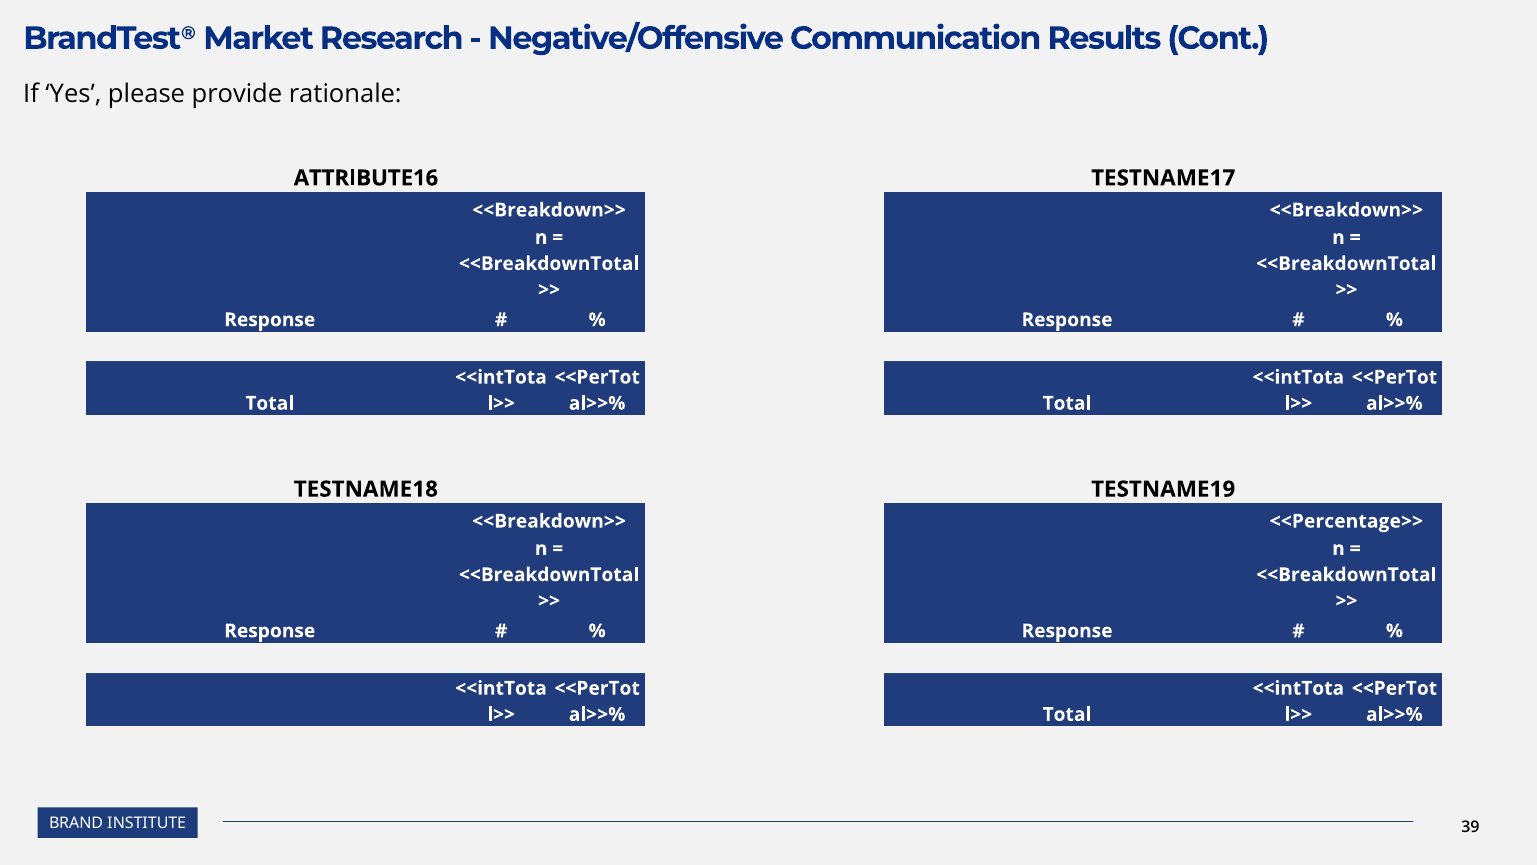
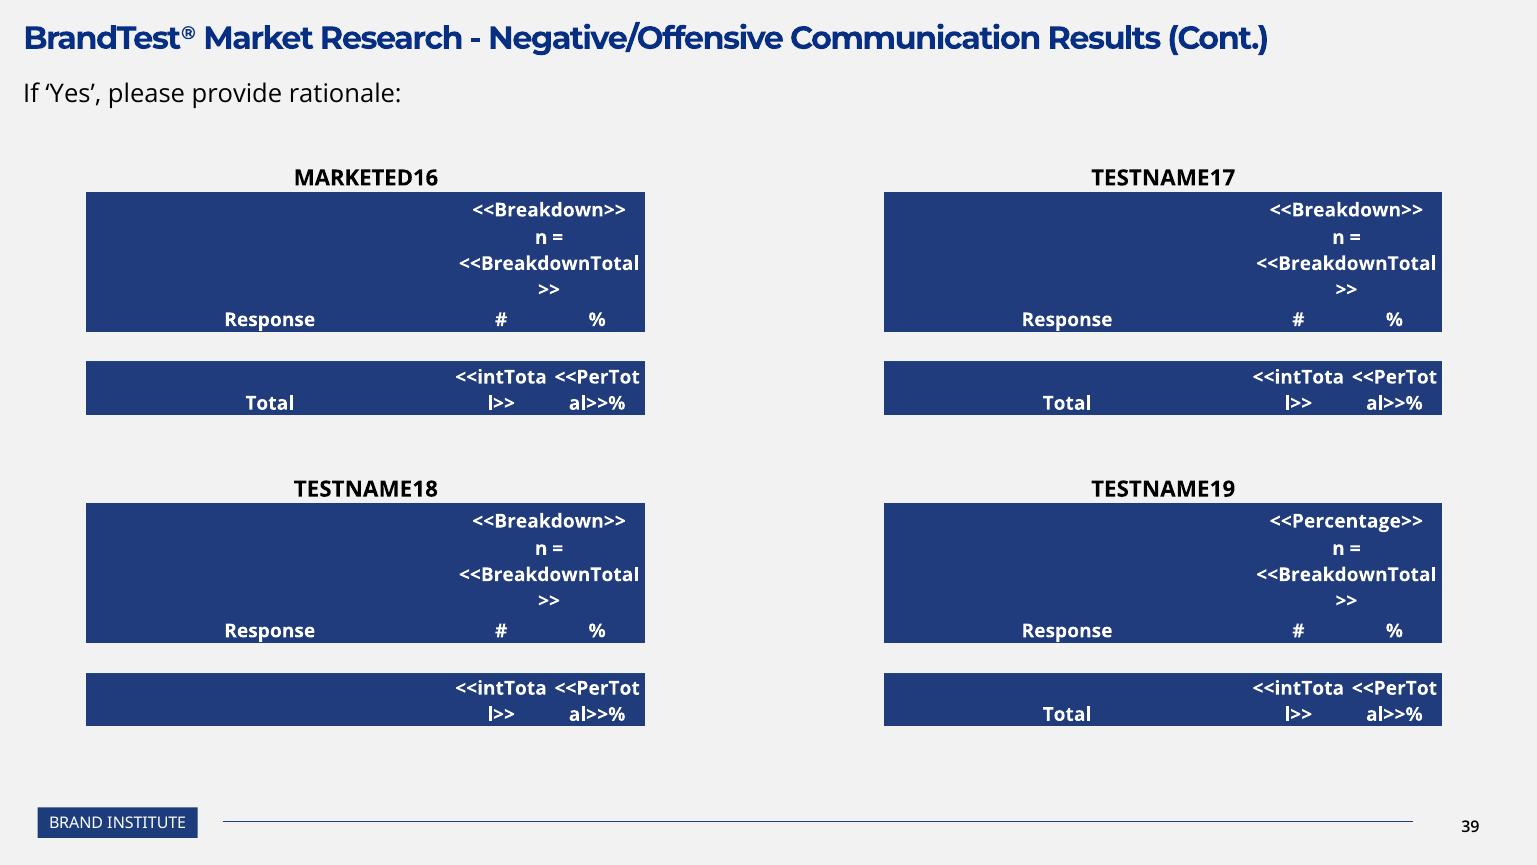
ATTRIBUTE16: ATTRIBUTE16 -> MARKETED16
